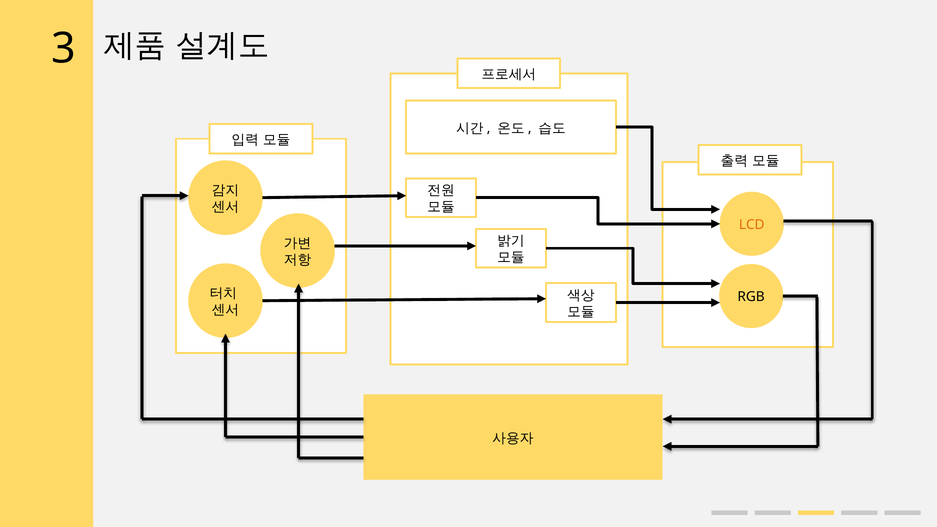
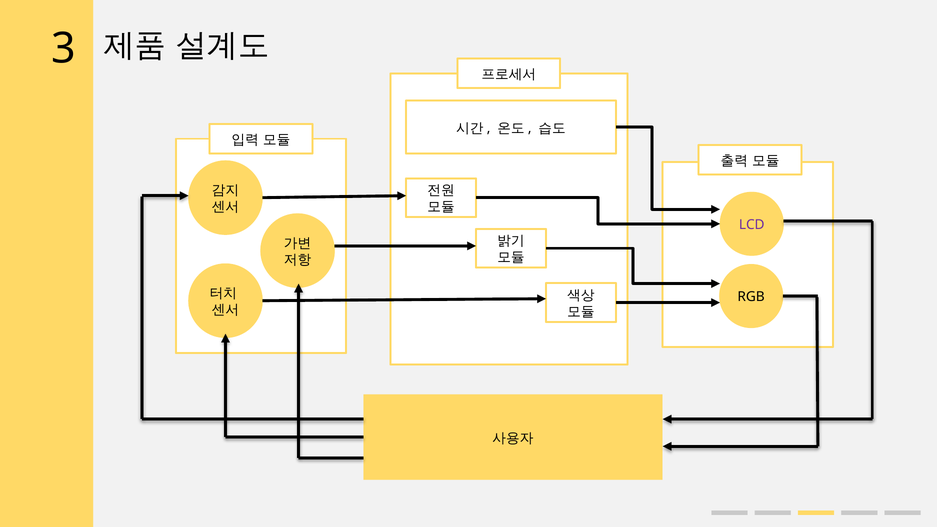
LCD colour: orange -> purple
